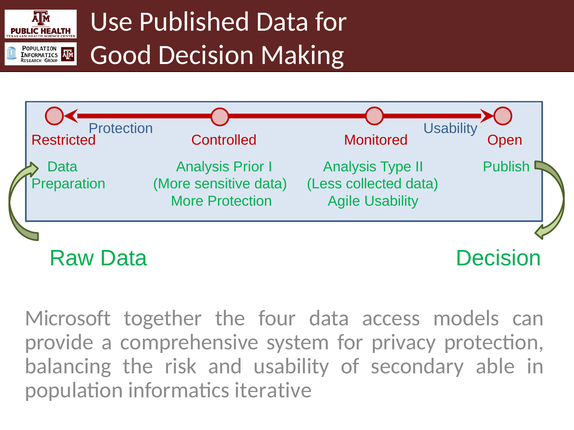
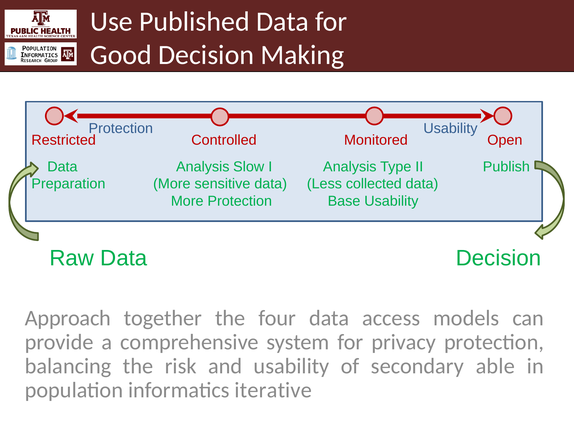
Prior: Prior -> Slow
Agile: Agile -> Base
Microsoft: Microsoft -> Approach
